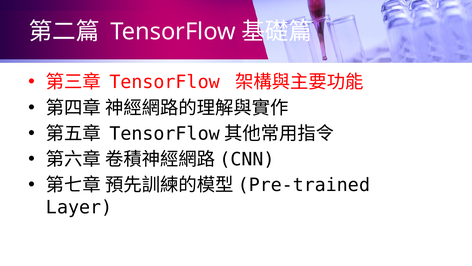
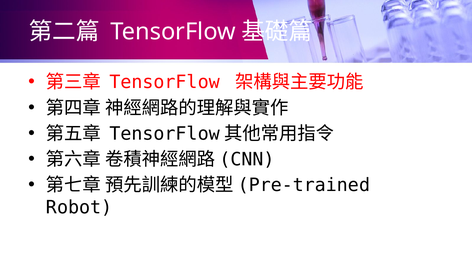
Layer: Layer -> Robot
